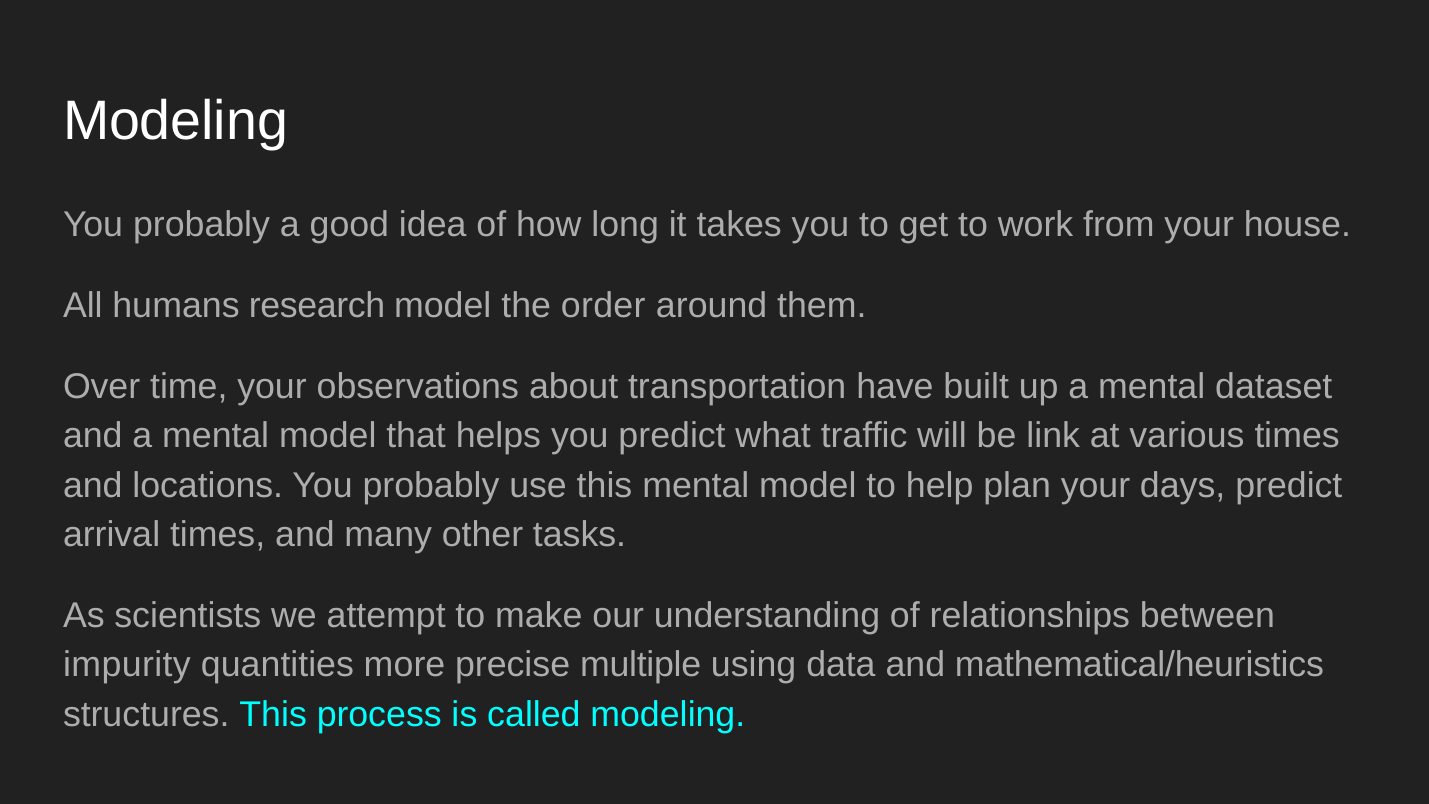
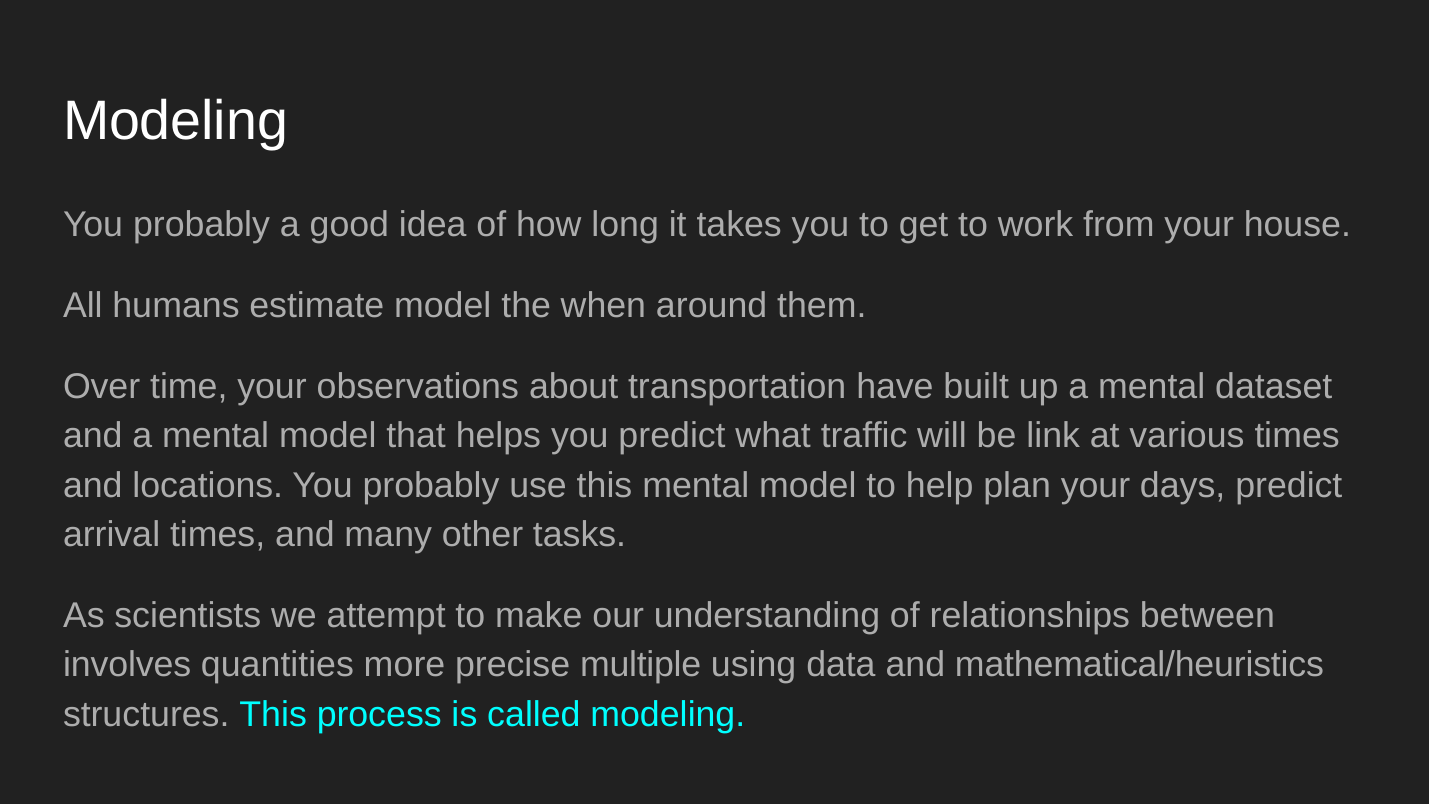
research: research -> estimate
order: order -> when
impurity: impurity -> involves
